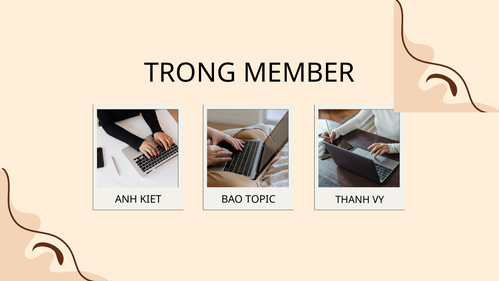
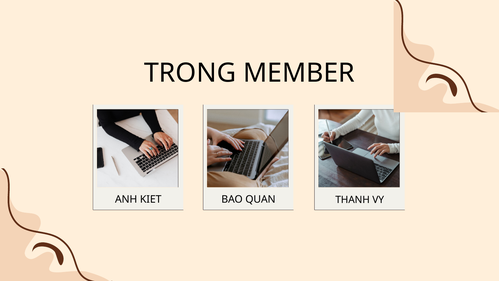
TOPIC: TOPIC -> QUAN
